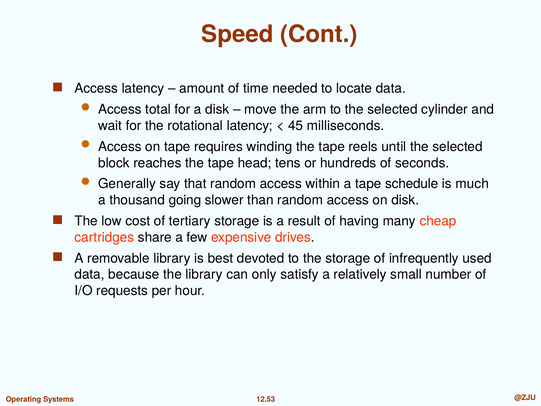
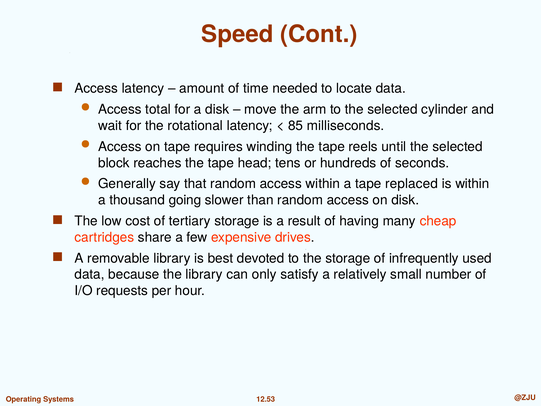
45: 45 -> 85
schedule: schedule -> replaced
is much: much -> within
